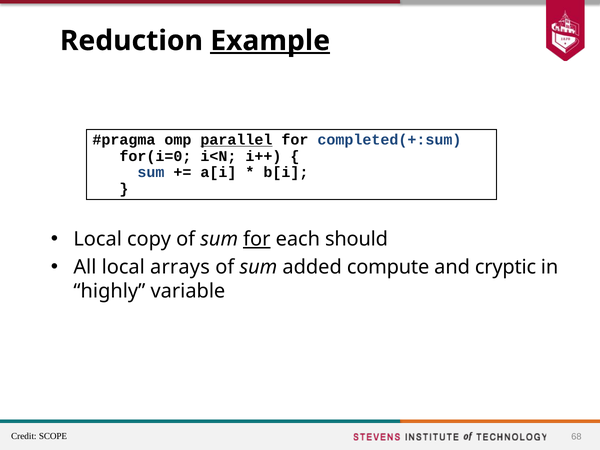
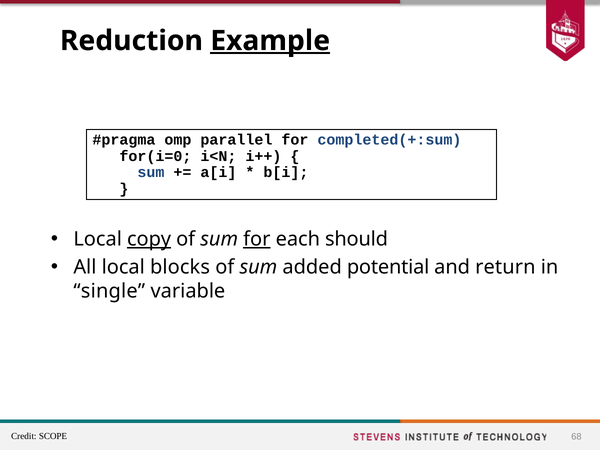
parallel underline: present -> none
copy underline: none -> present
arrays: arrays -> blocks
compute: compute -> potential
cryptic: cryptic -> return
highly: highly -> single
